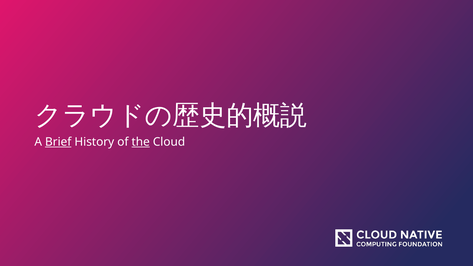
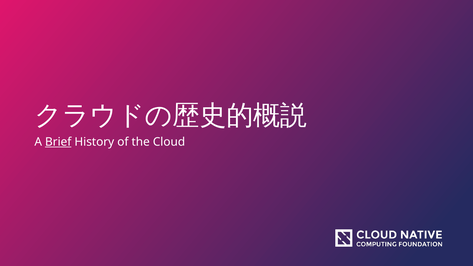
the underline: present -> none
